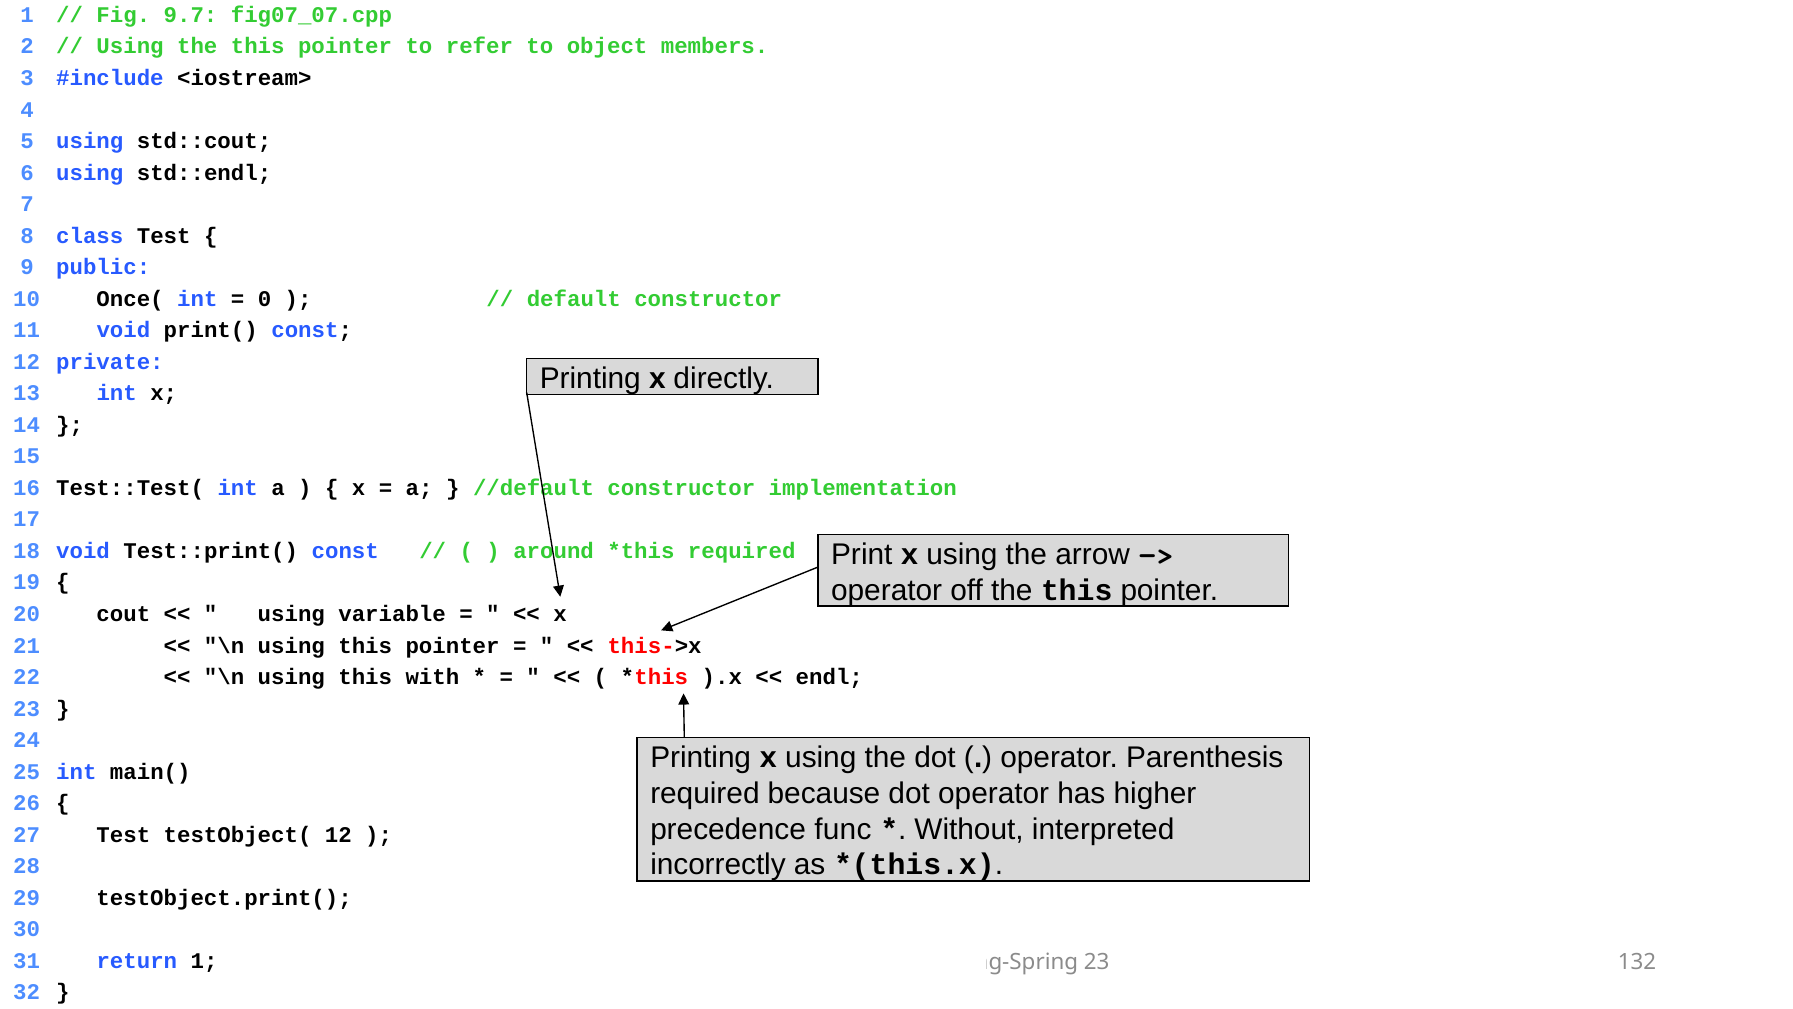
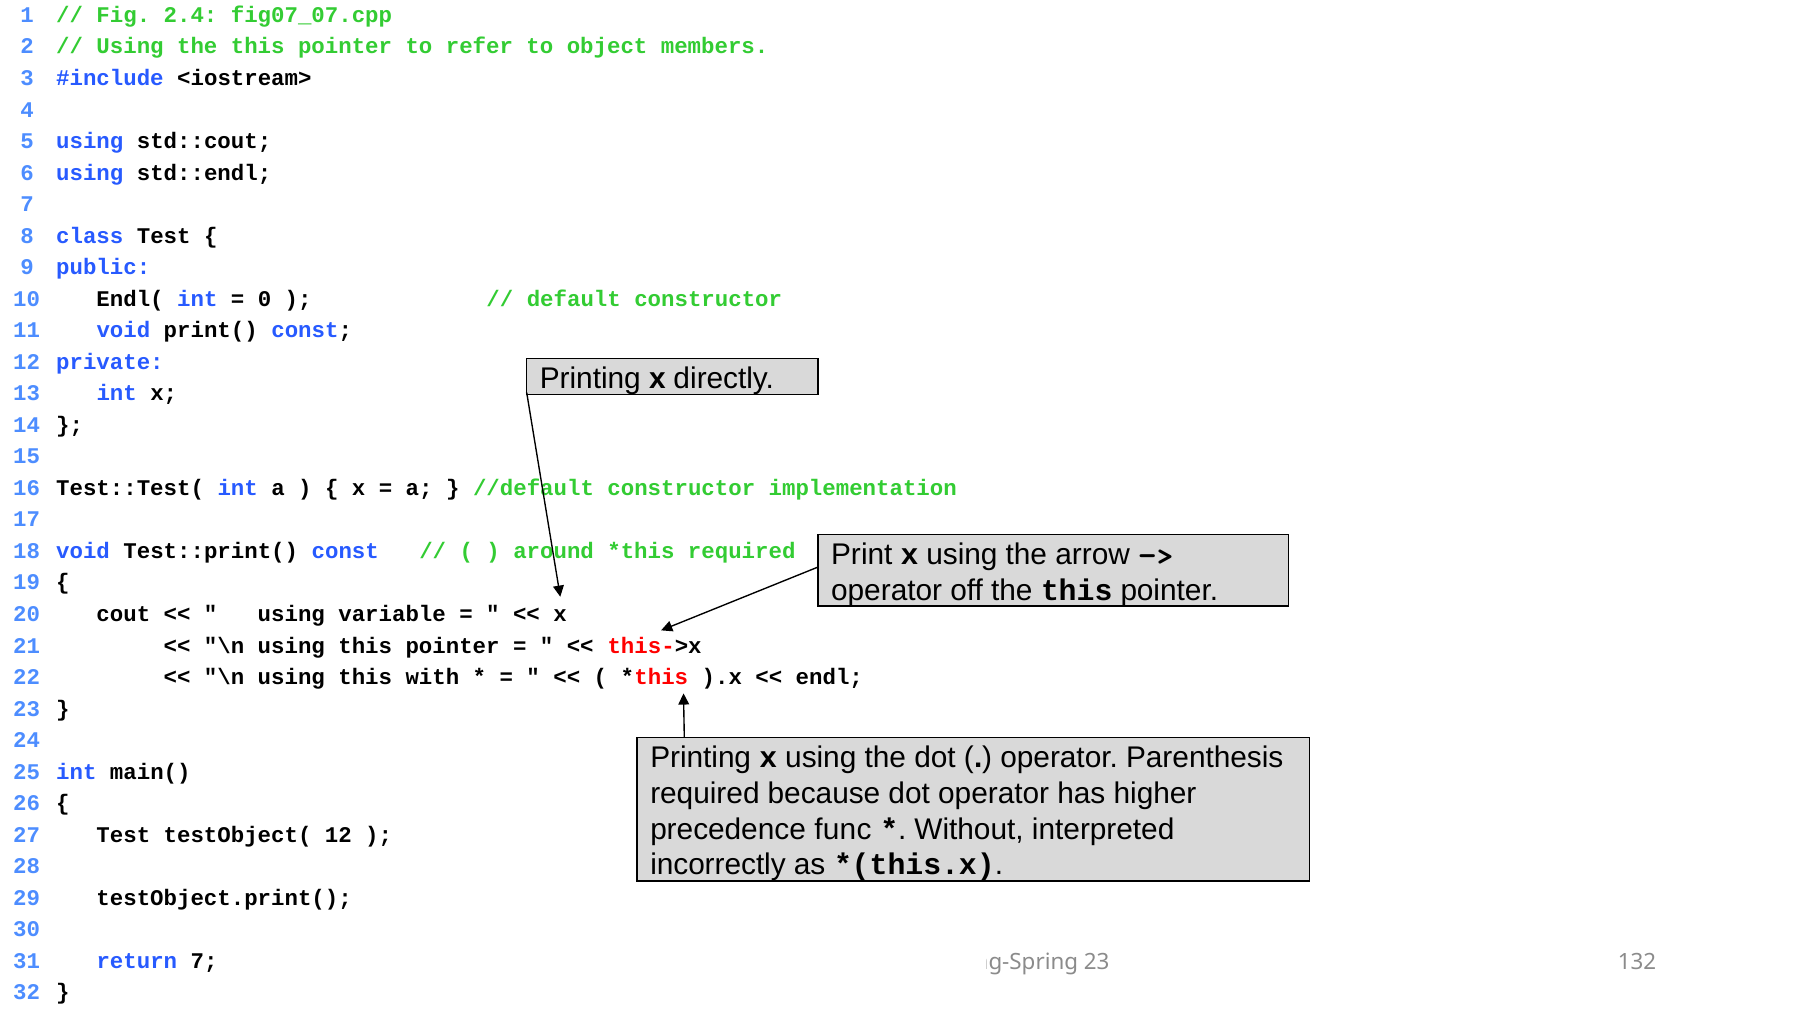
9.7: 9.7 -> 2.4
Once(: Once( -> Endl(
return 1: 1 -> 7
